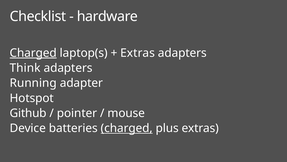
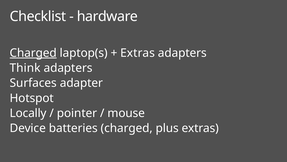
Running: Running -> Surfaces
Github: Github -> Locally
charged at (127, 128) underline: present -> none
